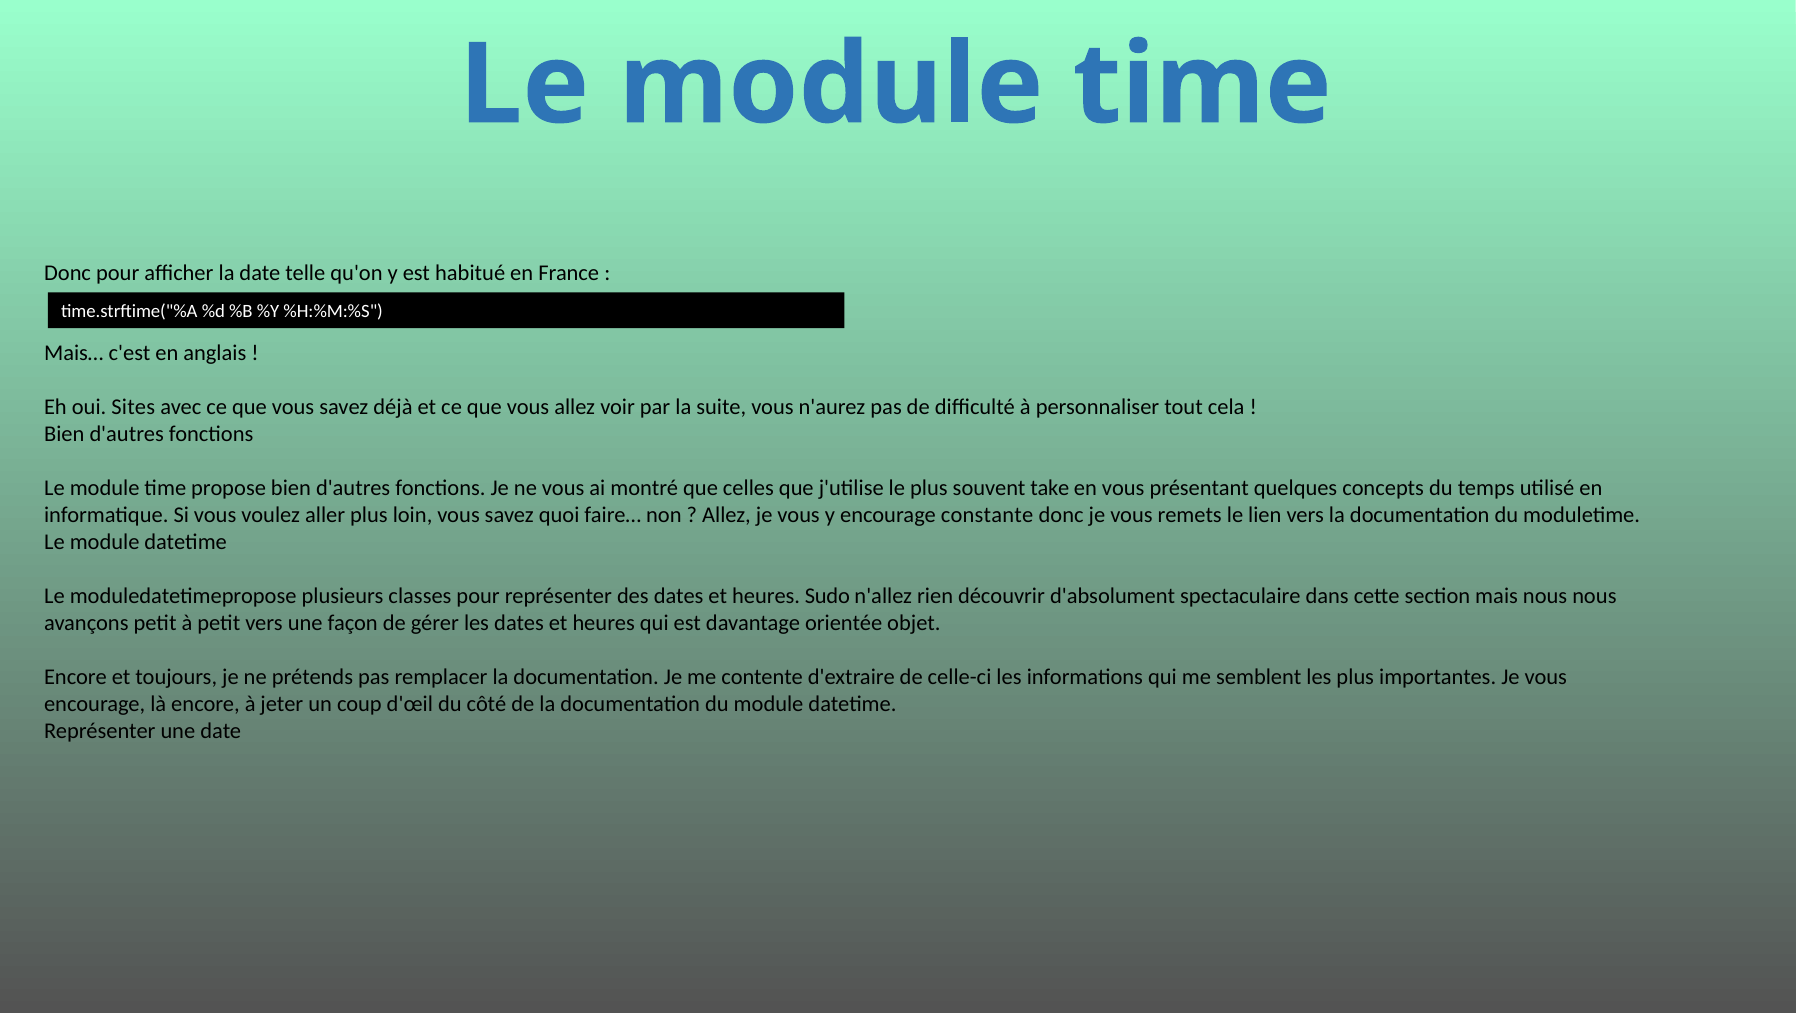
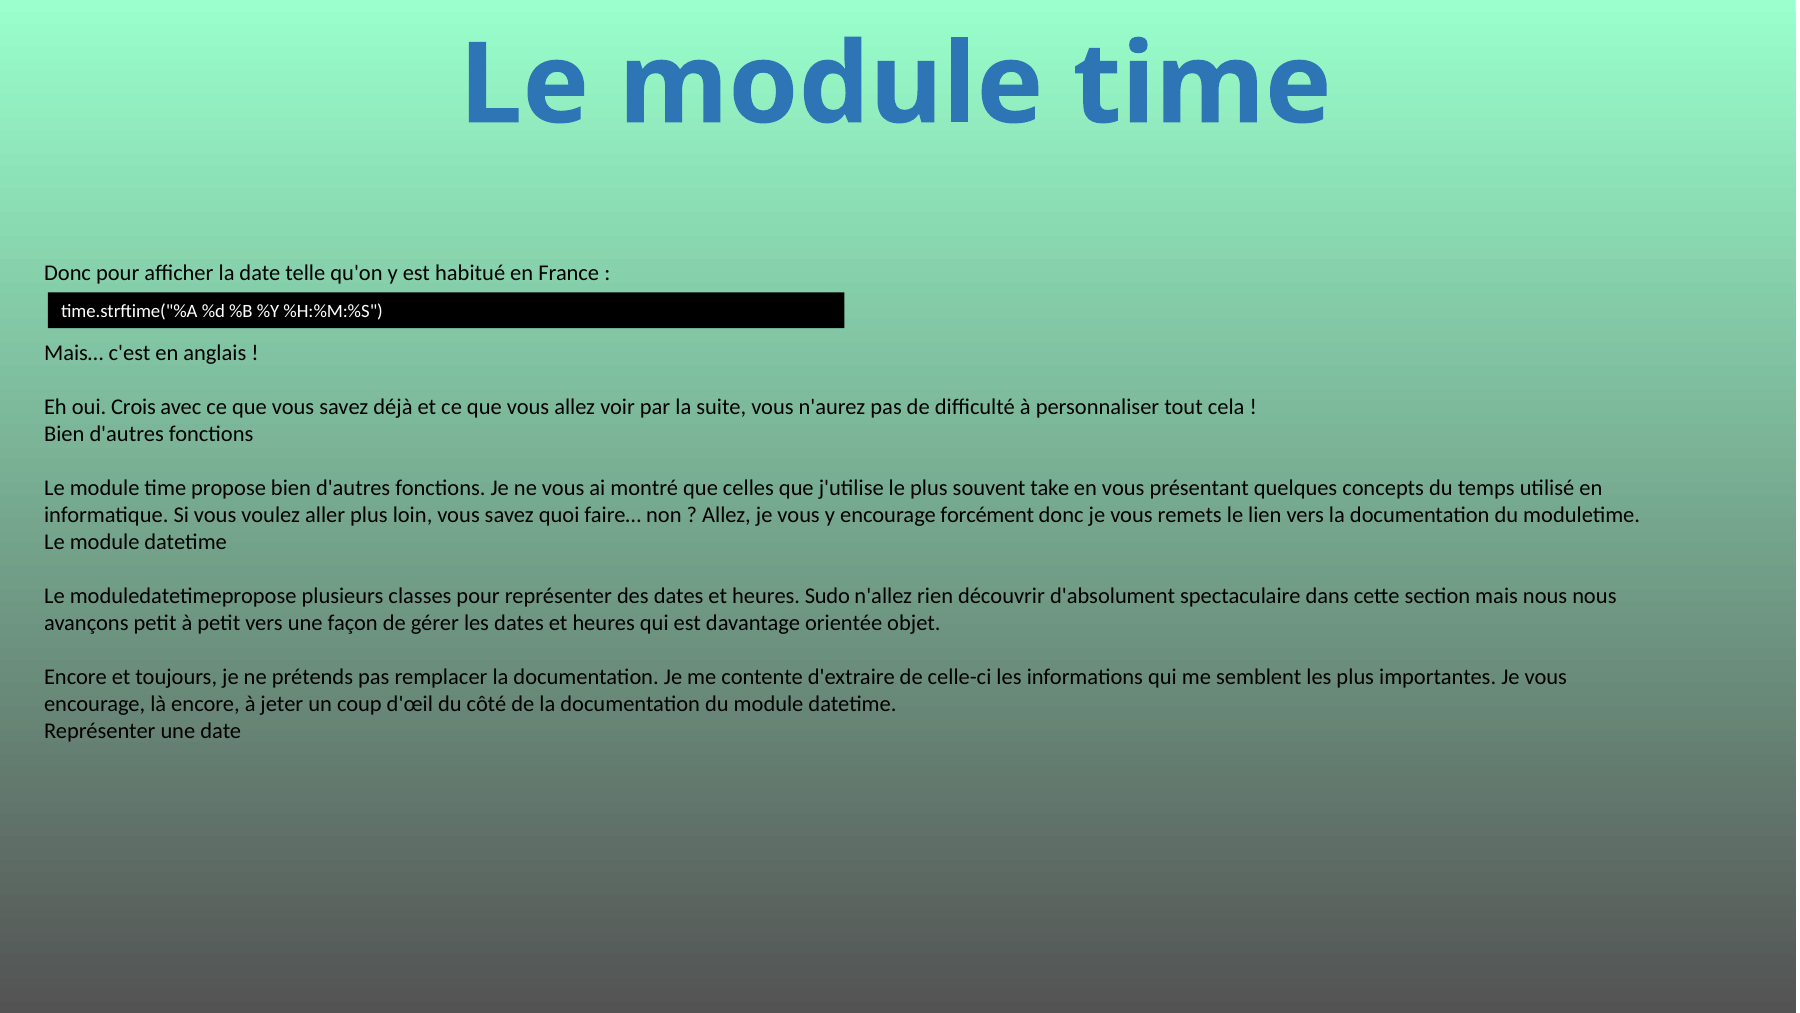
Sites: Sites -> Crois
constante: constante -> forcément
